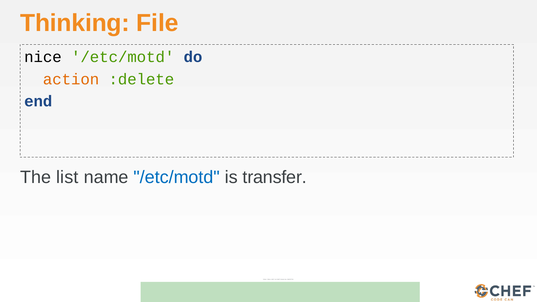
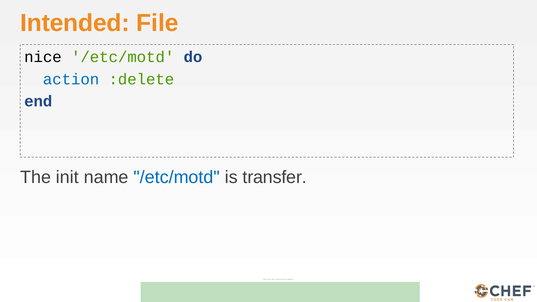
Thinking: Thinking -> Intended
action colour: orange -> blue
list: list -> init
